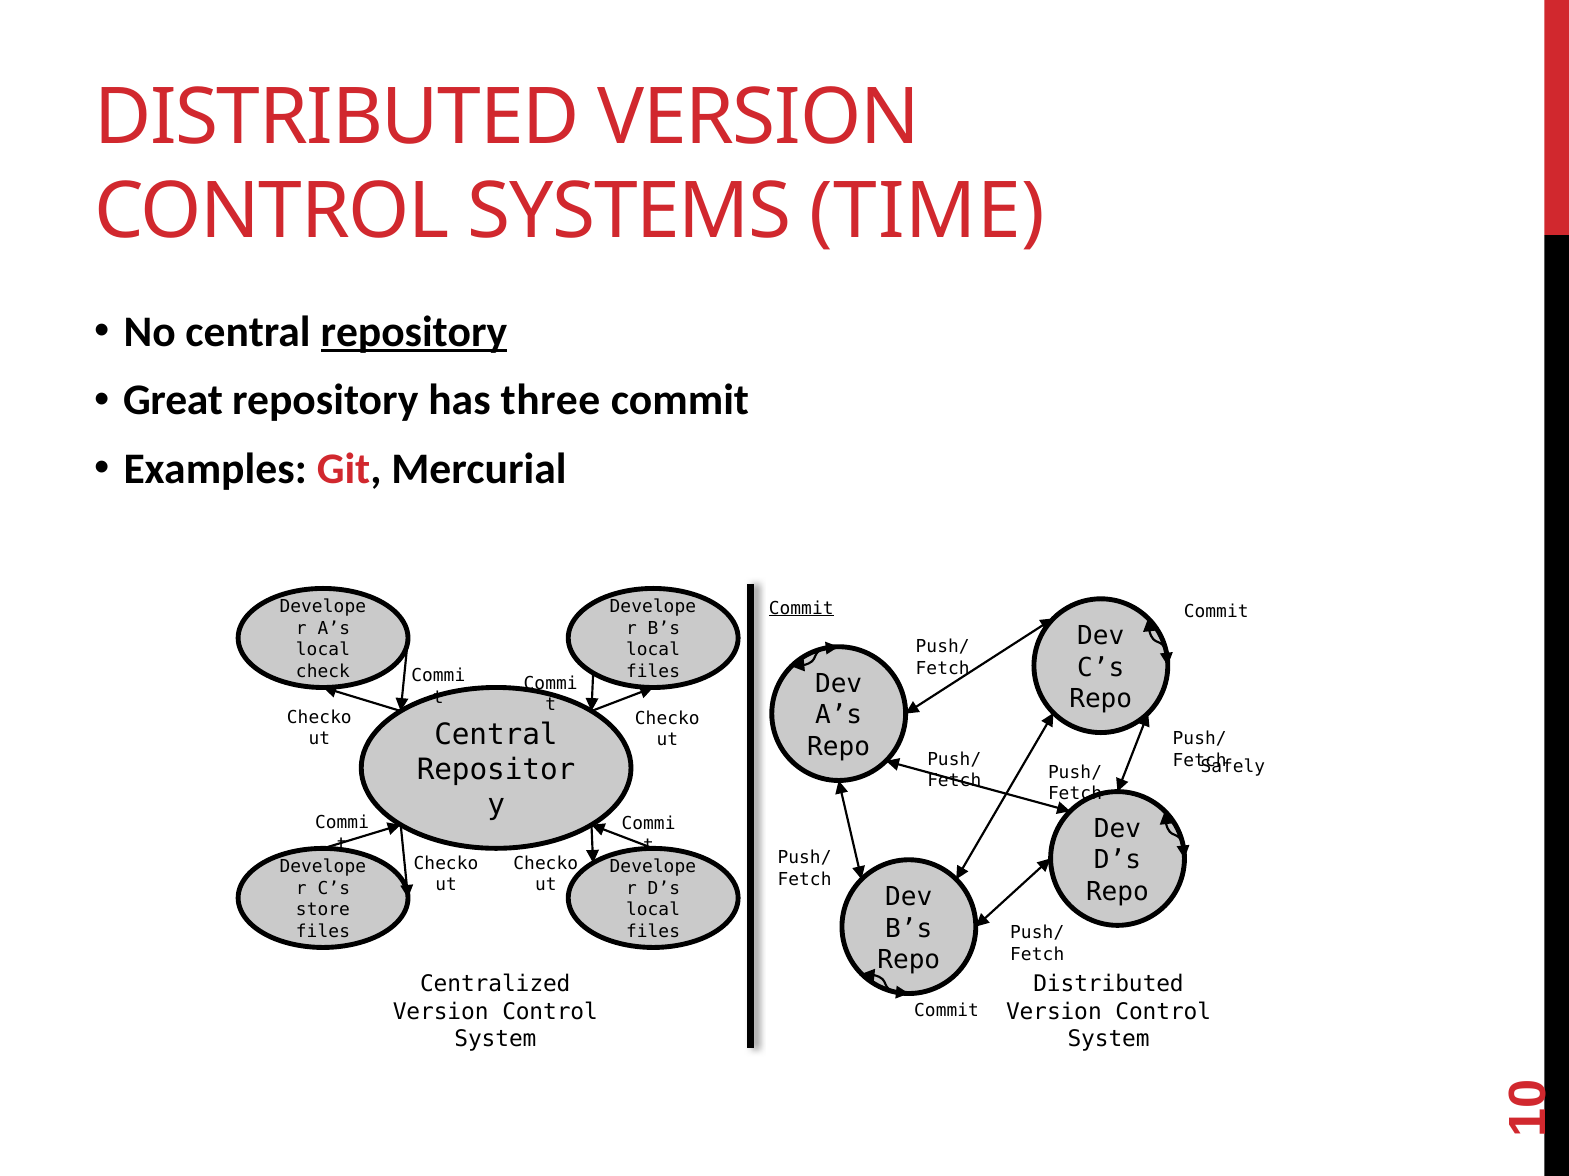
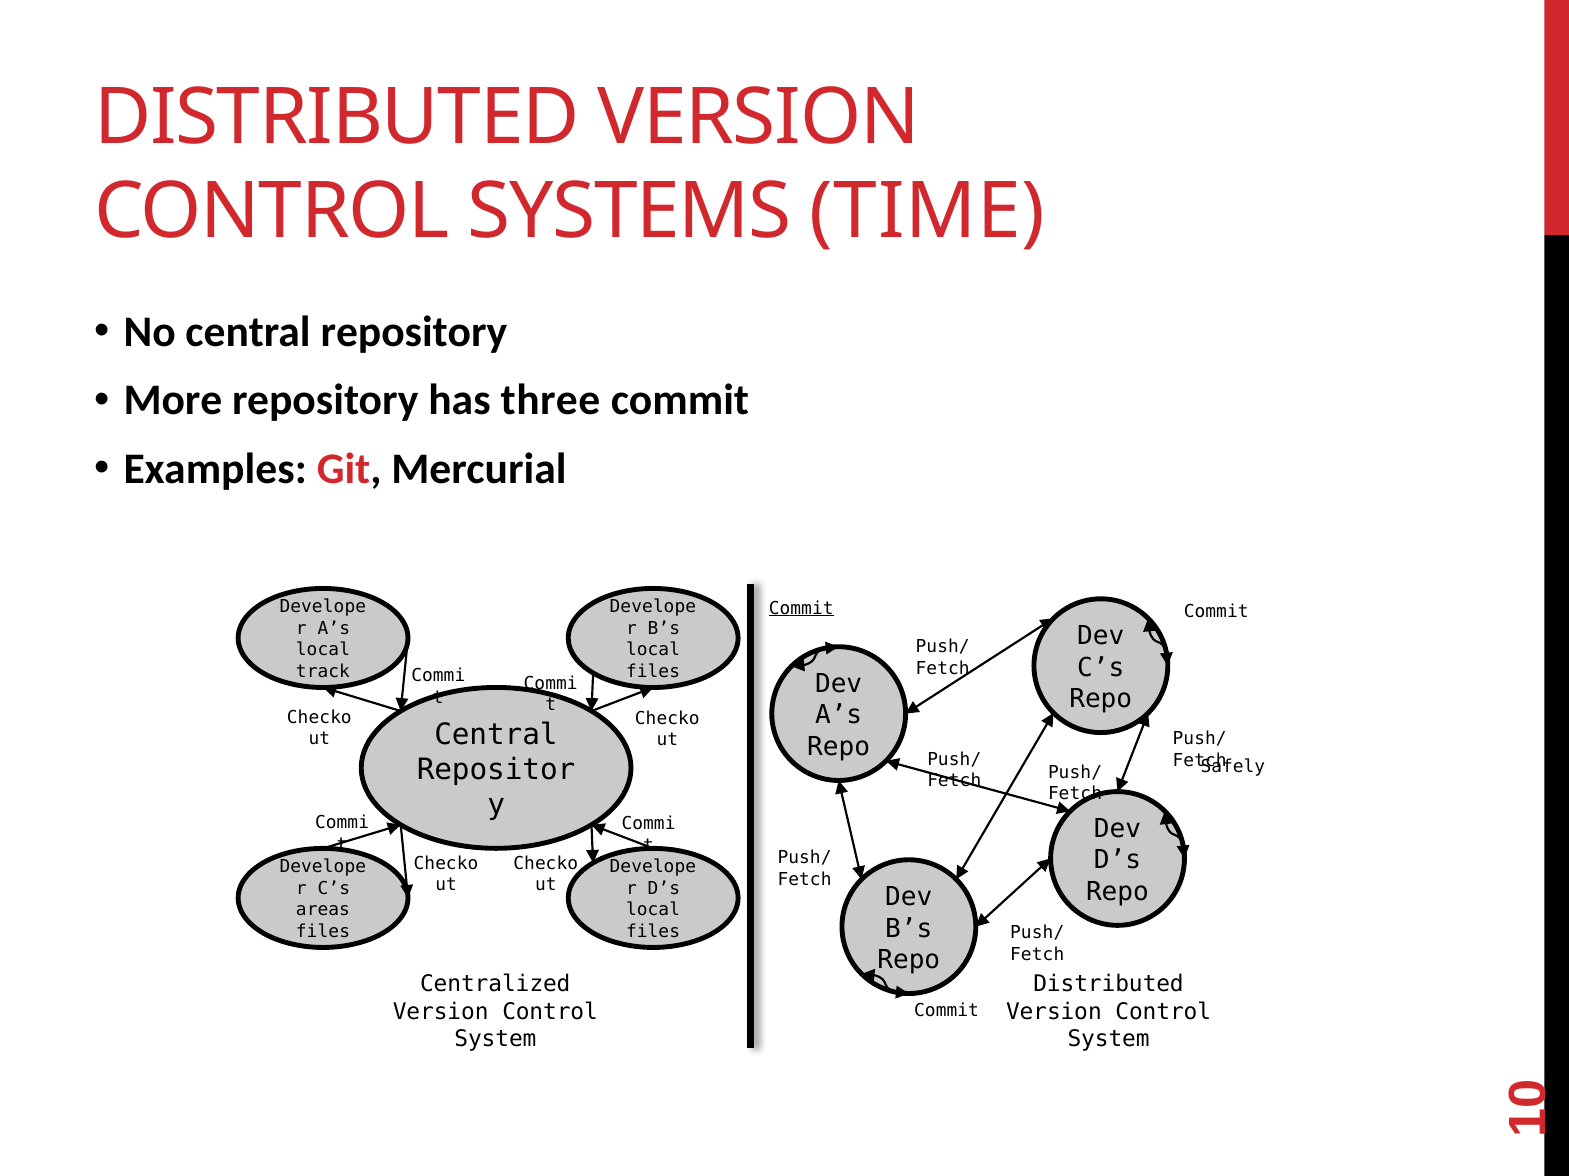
repository at (414, 332) underline: present -> none
Great: Great -> More
check: check -> track
store: store -> areas
